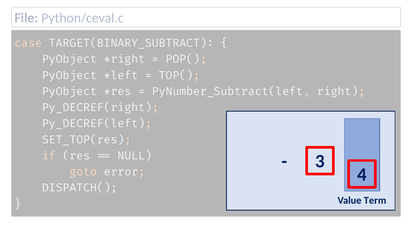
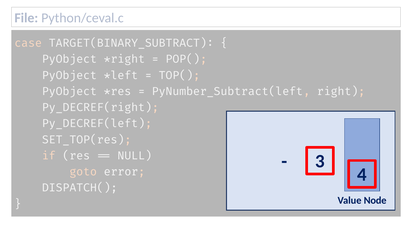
Term: Term -> Node
